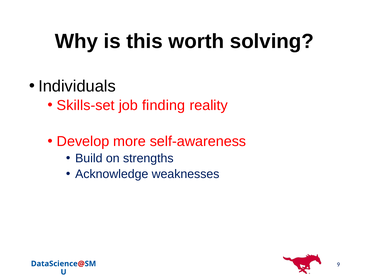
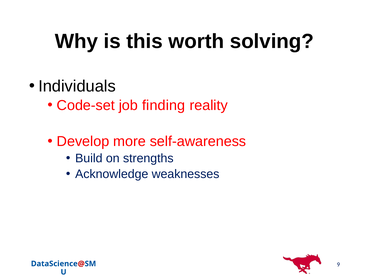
Skills-set: Skills-set -> Code-set
